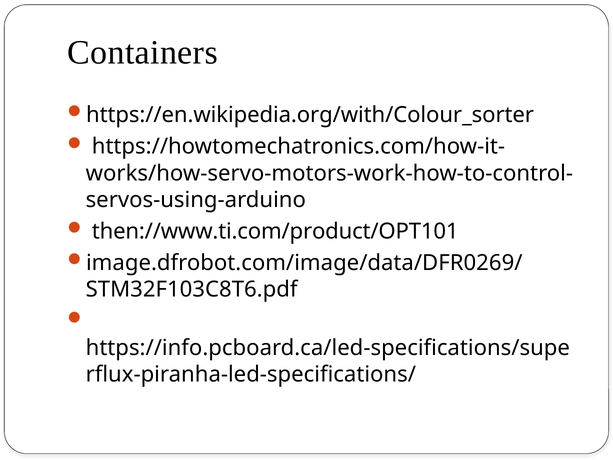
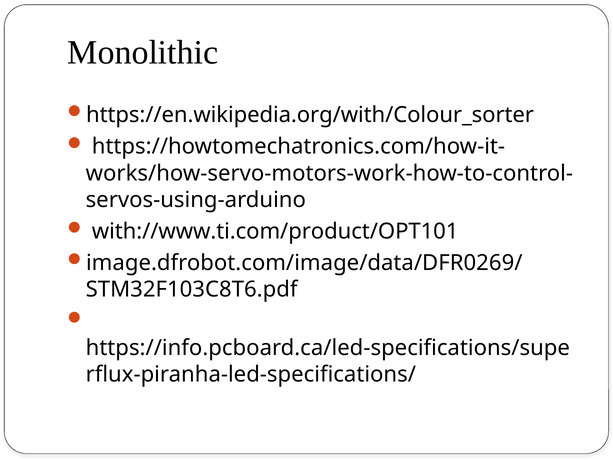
Containers: Containers -> Monolithic
then://www.ti.com/product/OPT101: then://www.ti.com/product/OPT101 -> with://www.ti.com/product/OPT101
